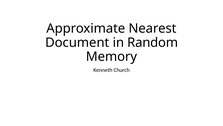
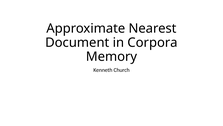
Random: Random -> Corpora
